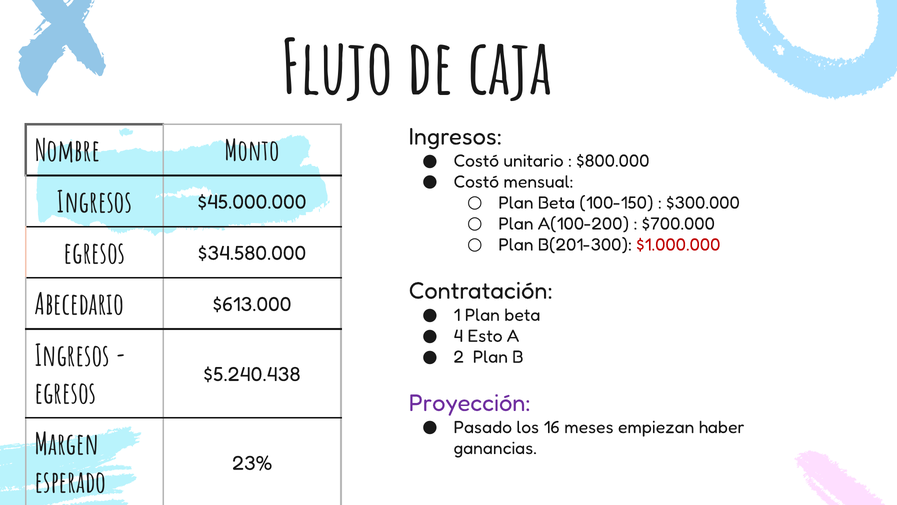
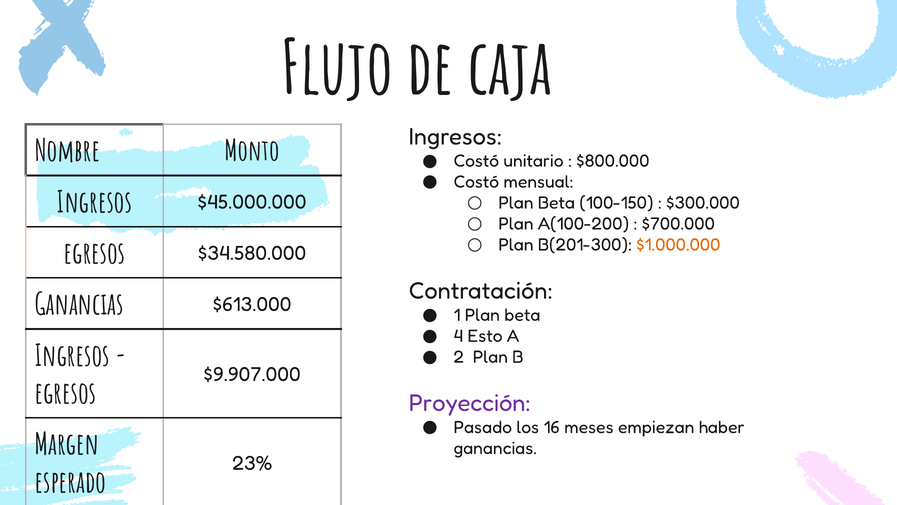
$1.000.000 colour: red -> orange
Abecedario at (79, 305): Abecedario -> Ganancias
$5.240.438: $5.240.438 -> $9.907.000
